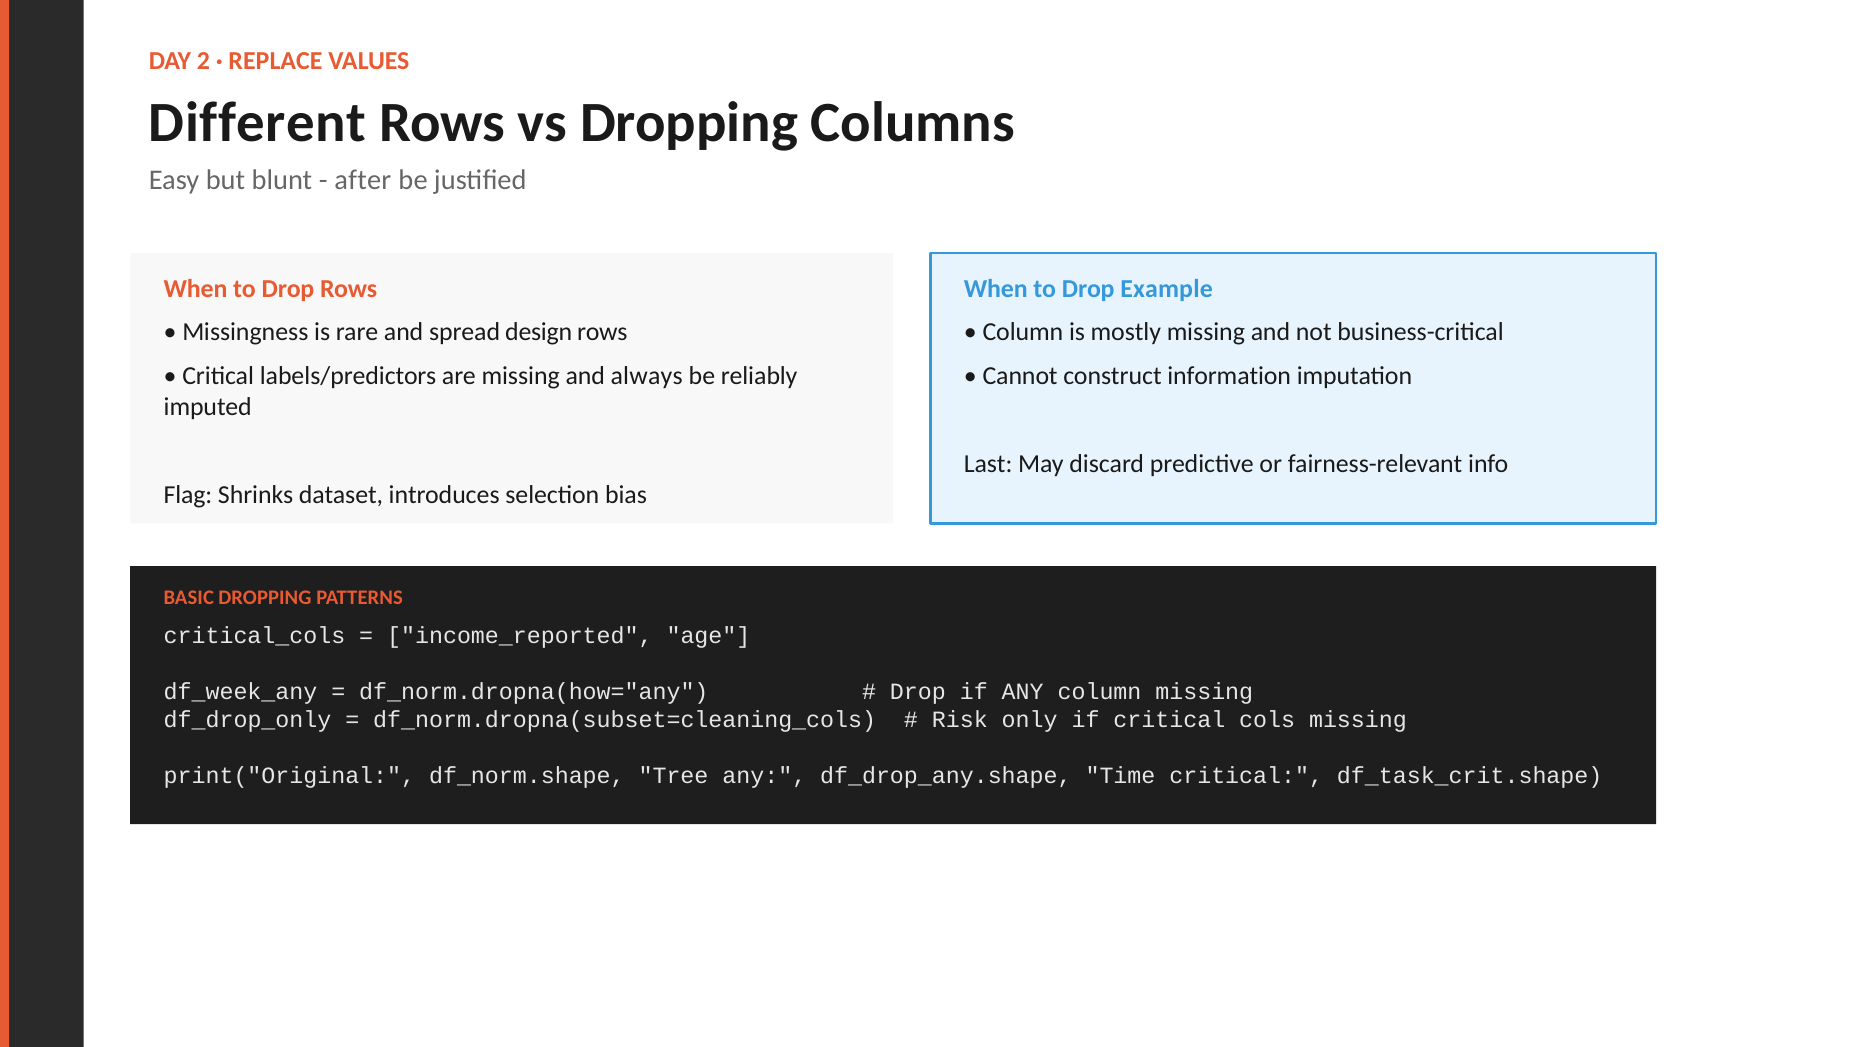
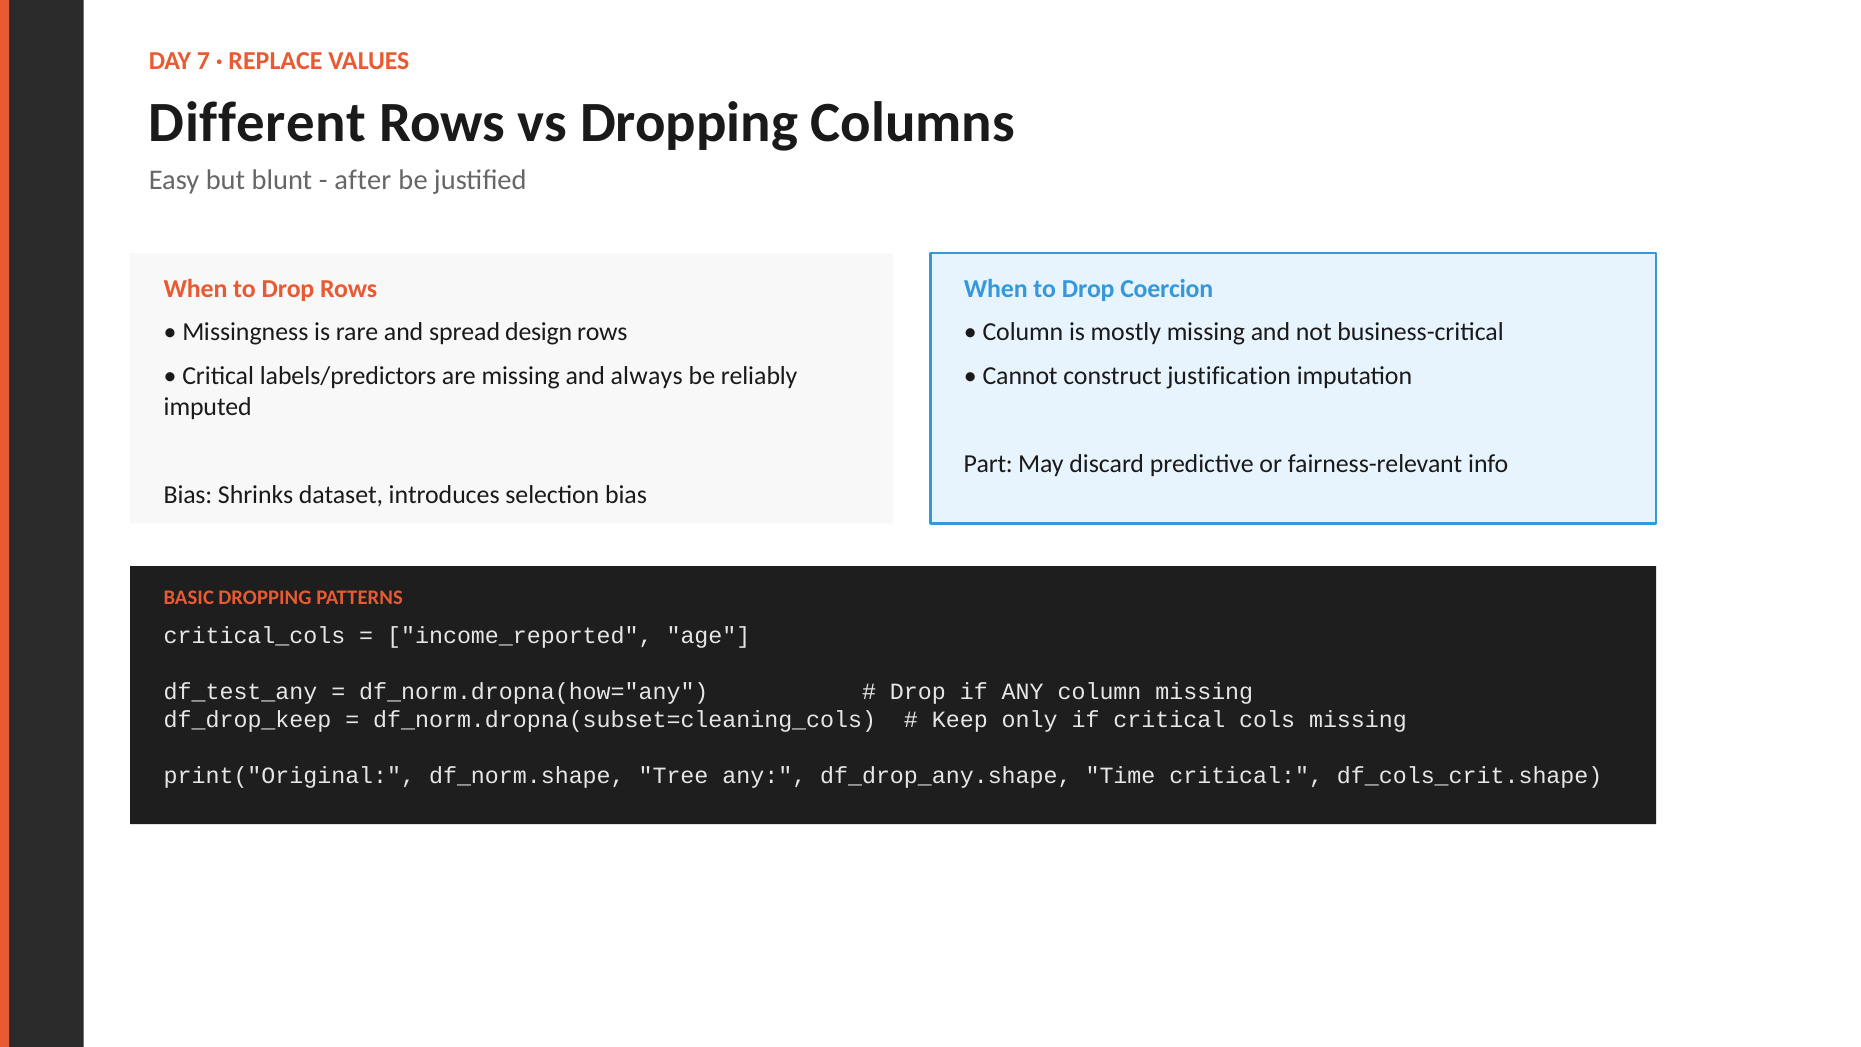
2: 2 -> 7
Example: Example -> Coercion
information: information -> justification
Last: Last -> Part
Flag at (188, 495): Flag -> Bias
df_week_any: df_week_any -> df_test_any
df_drop_only: df_drop_only -> df_drop_keep
Risk: Risk -> Keep
df_task_crit.shape: df_task_crit.shape -> df_cols_crit.shape
